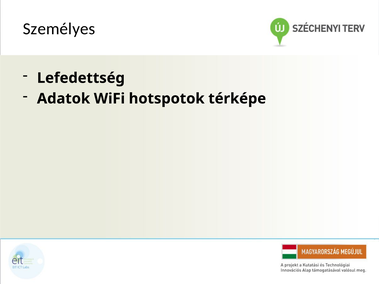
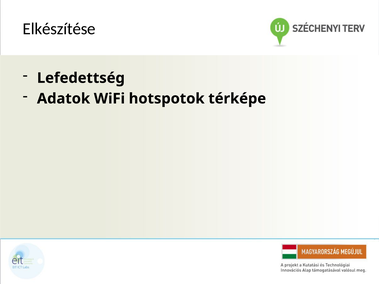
Személyes: Személyes -> Elkészítése
